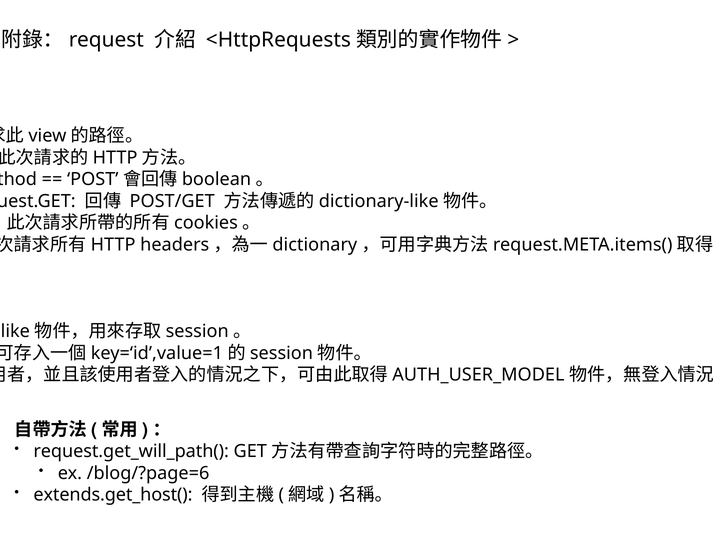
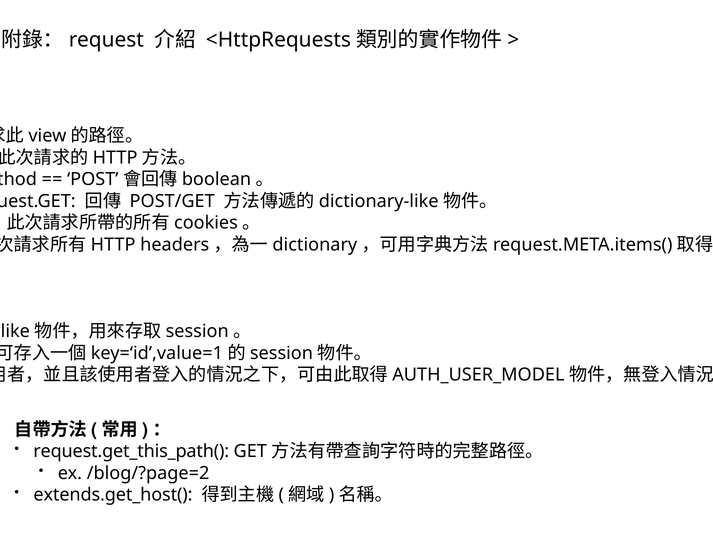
request.get_will_path(: request.get_will_path( -> request.get_this_path(
/blog/?page=6: /blog/?page=6 -> /blog/?page=2
